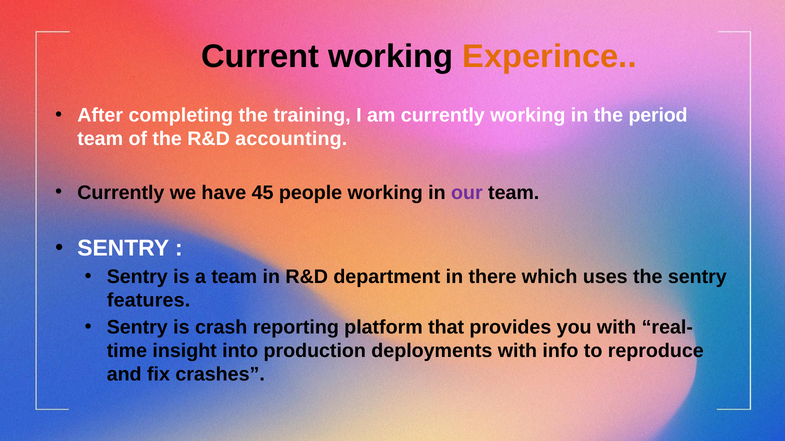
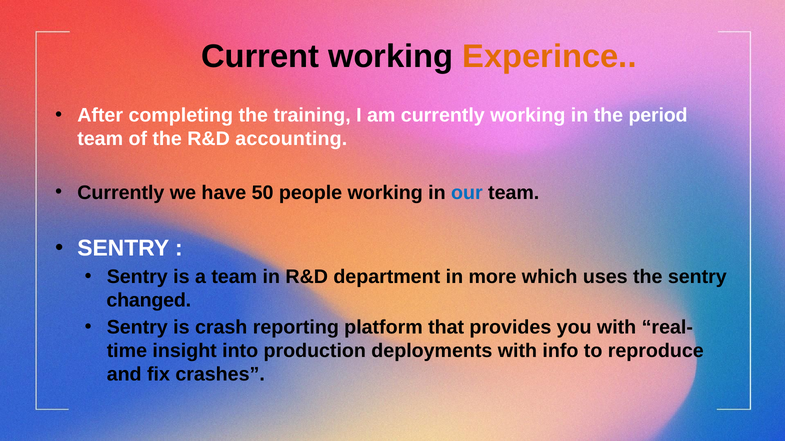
45: 45 -> 50
our colour: purple -> blue
there: there -> more
features: features -> changed
